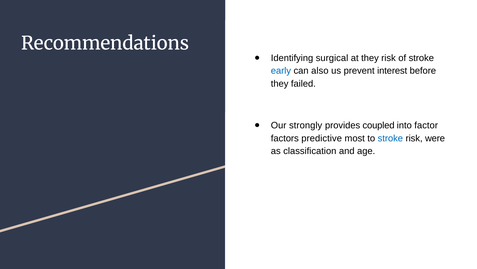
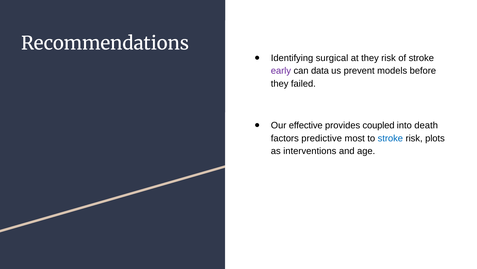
early colour: blue -> purple
also: also -> data
interest: interest -> models
strongly: strongly -> effective
factor: factor -> death
were: were -> plots
classification: classification -> interventions
